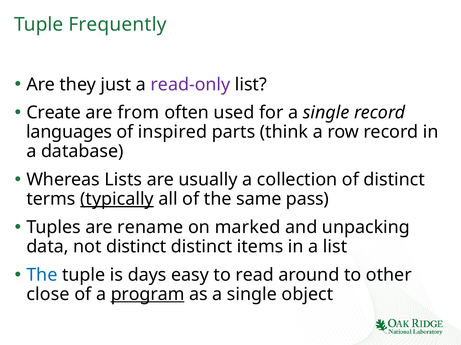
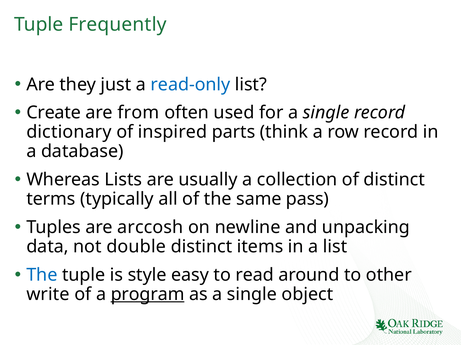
read-only colour: purple -> blue
languages: languages -> dictionary
typically underline: present -> none
rename: rename -> arccosh
marked: marked -> newline
not distinct: distinct -> double
days: days -> style
close: close -> write
